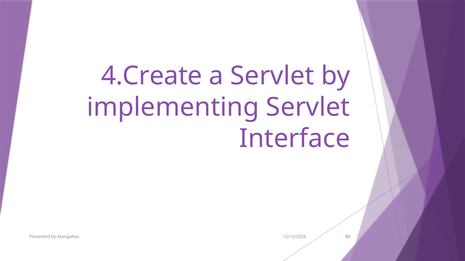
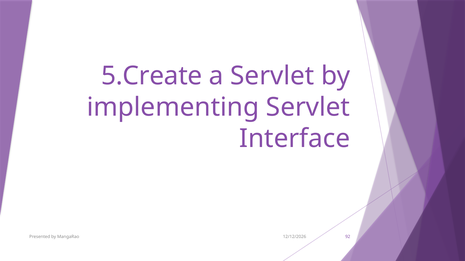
4.Create: 4.Create -> 5.Create
